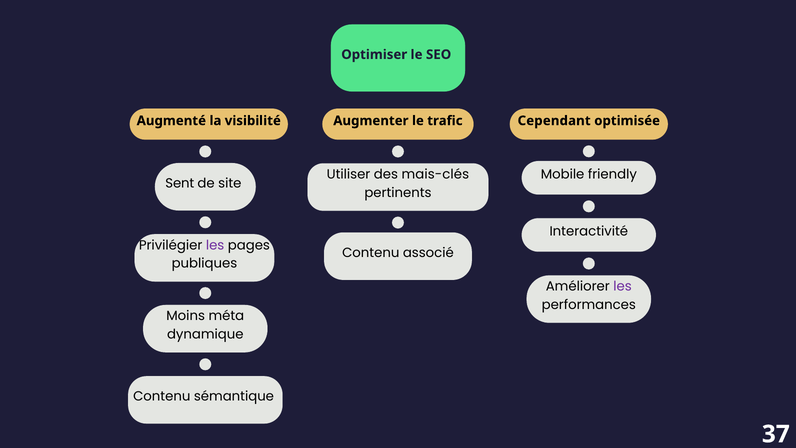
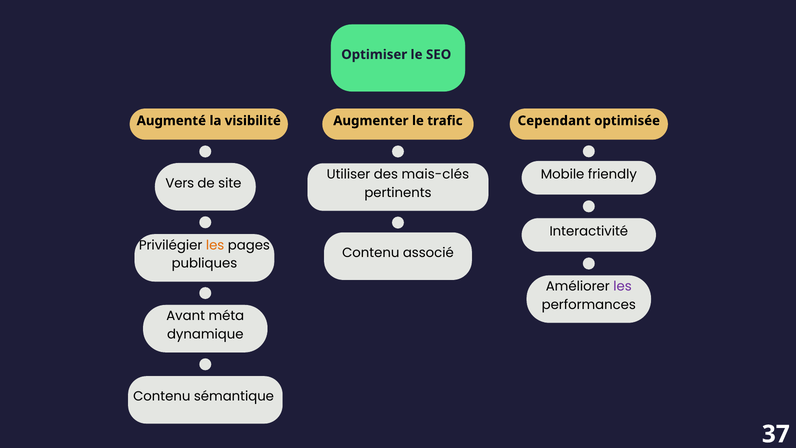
Sent: Sent -> Vers
les at (215, 245) colour: purple -> orange
Moins: Moins -> Avant
